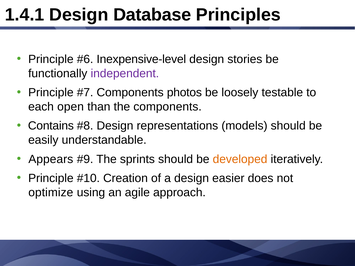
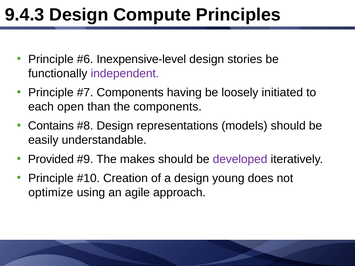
1.4.1: 1.4.1 -> 9.4.3
Database: Database -> Compute
photos: photos -> having
testable: testable -> initiated
Appears: Appears -> Provided
sprints: sprints -> makes
developed colour: orange -> purple
easier: easier -> young
